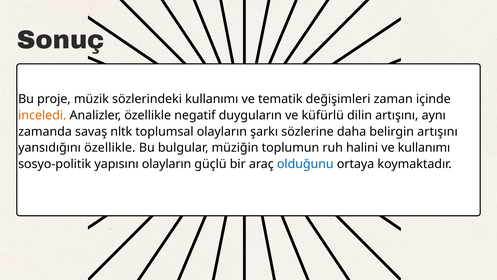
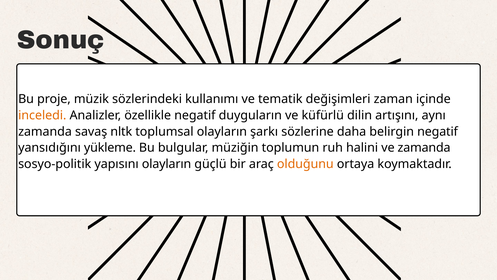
belirgin artışını: artışını -> negatif
yansıdığını özellikle: özellikle -> yükleme
ve kullanımı: kullanımı -> zamanda
olduğunu colour: blue -> orange
